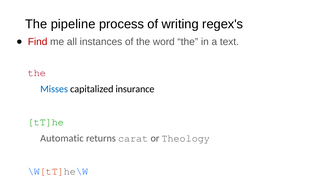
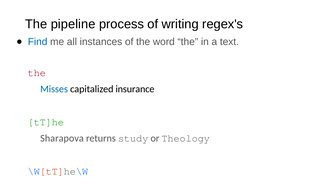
Find colour: red -> blue
Automatic: Automatic -> Sharapova
carat: carat -> study
